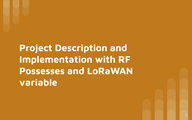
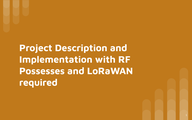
variable: variable -> required
